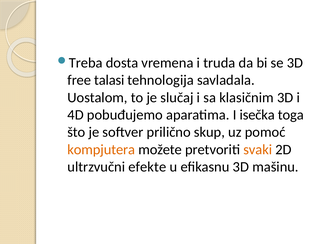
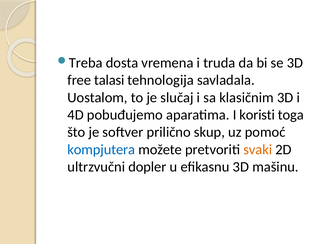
isečka: isečka -> koristi
kompjutera colour: orange -> blue
efekte: efekte -> dopler
